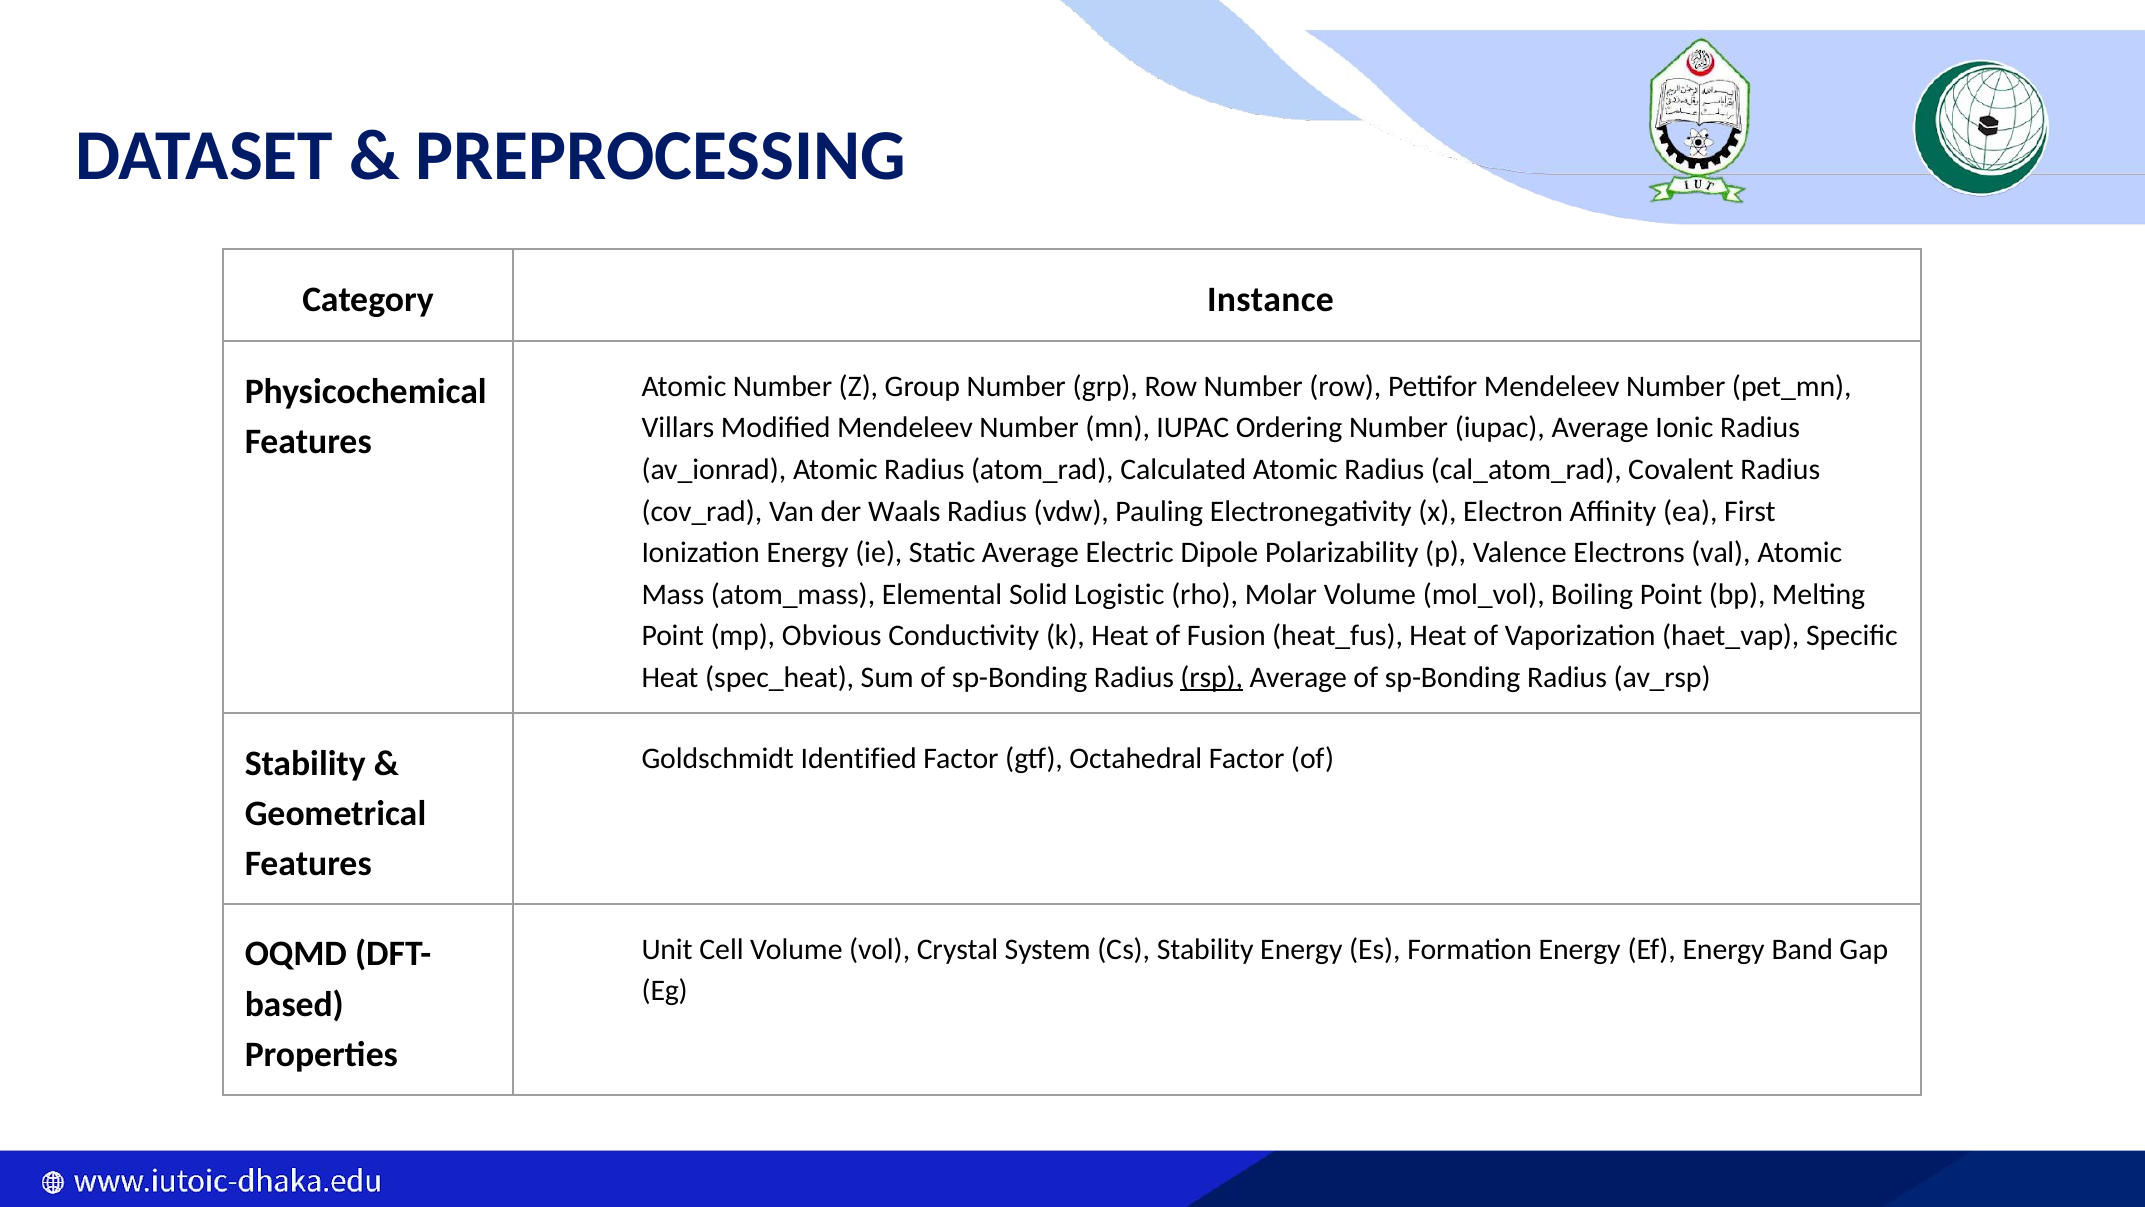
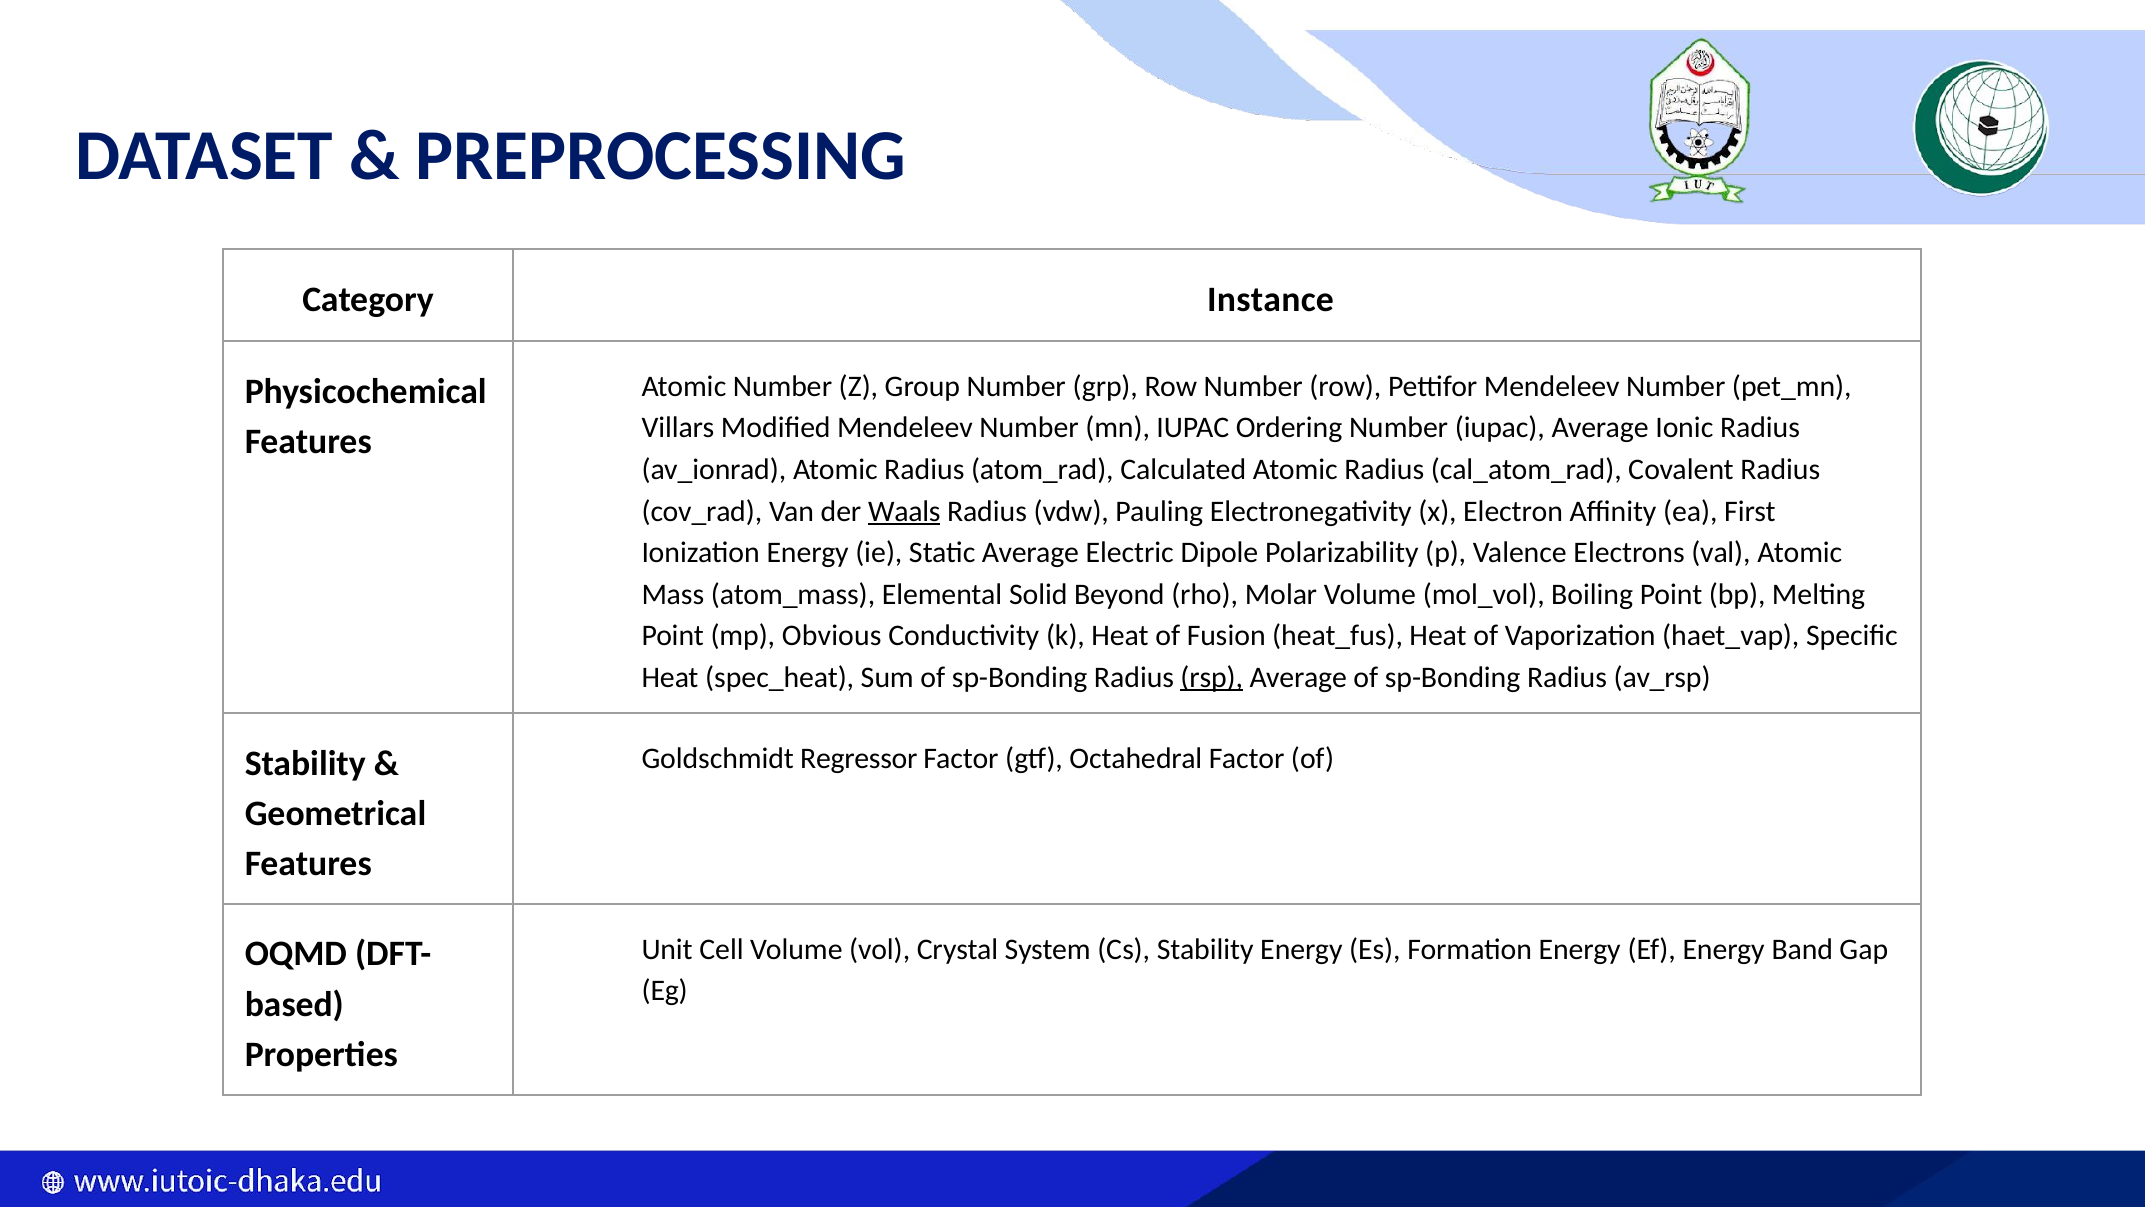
Waals underline: none -> present
Logistic: Logistic -> Beyond
Identified: Identified -> Regressor
